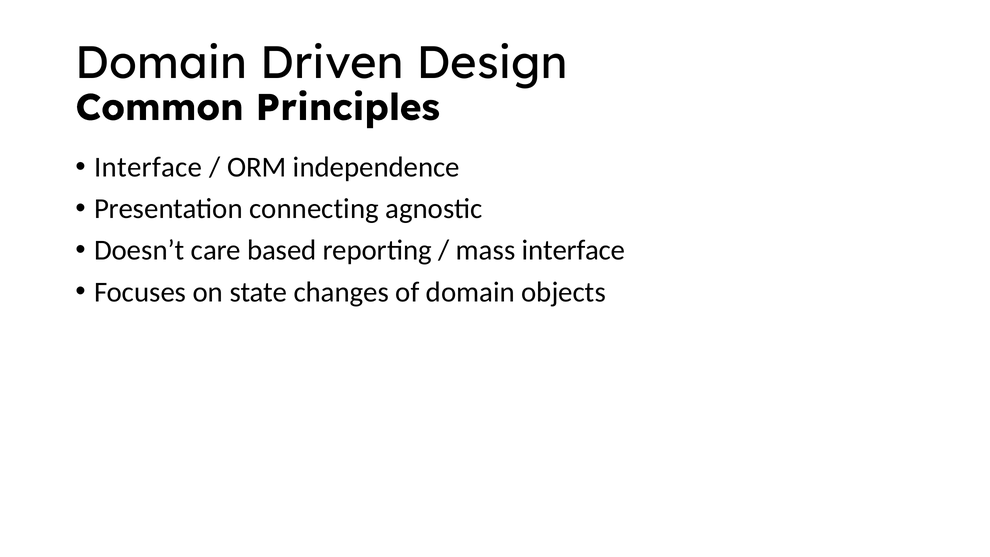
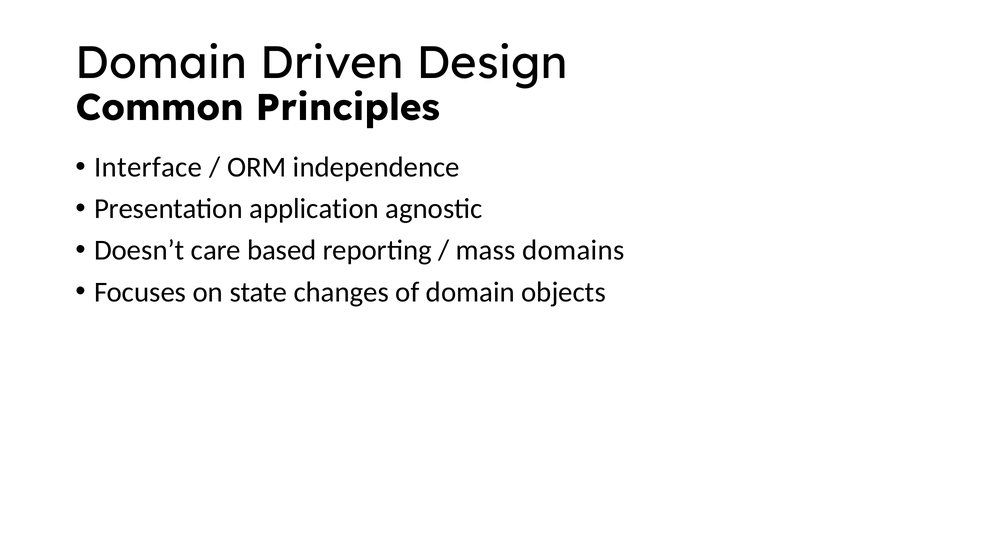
connecting: connecting -> application
mass interface: interface -> domains
